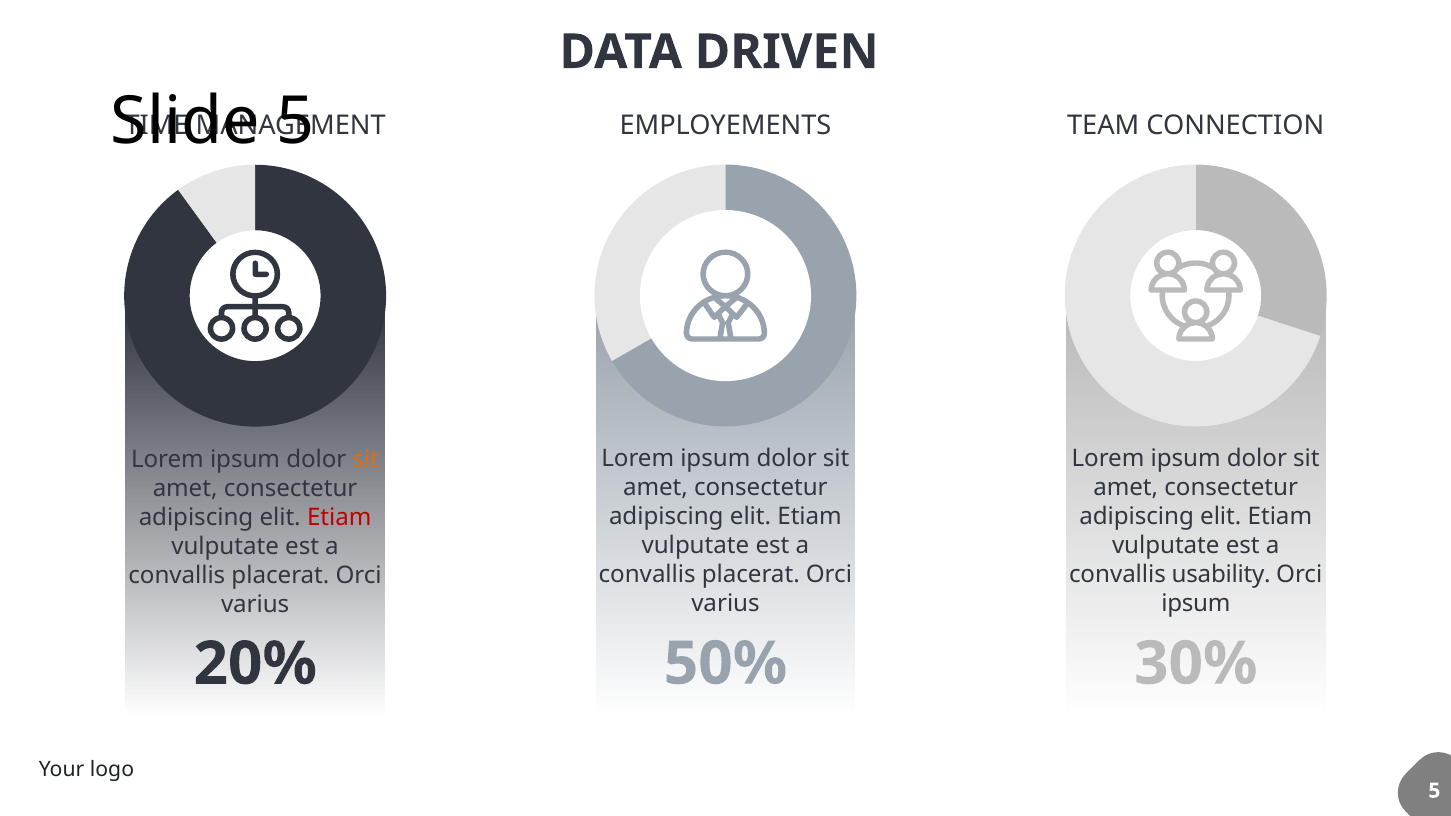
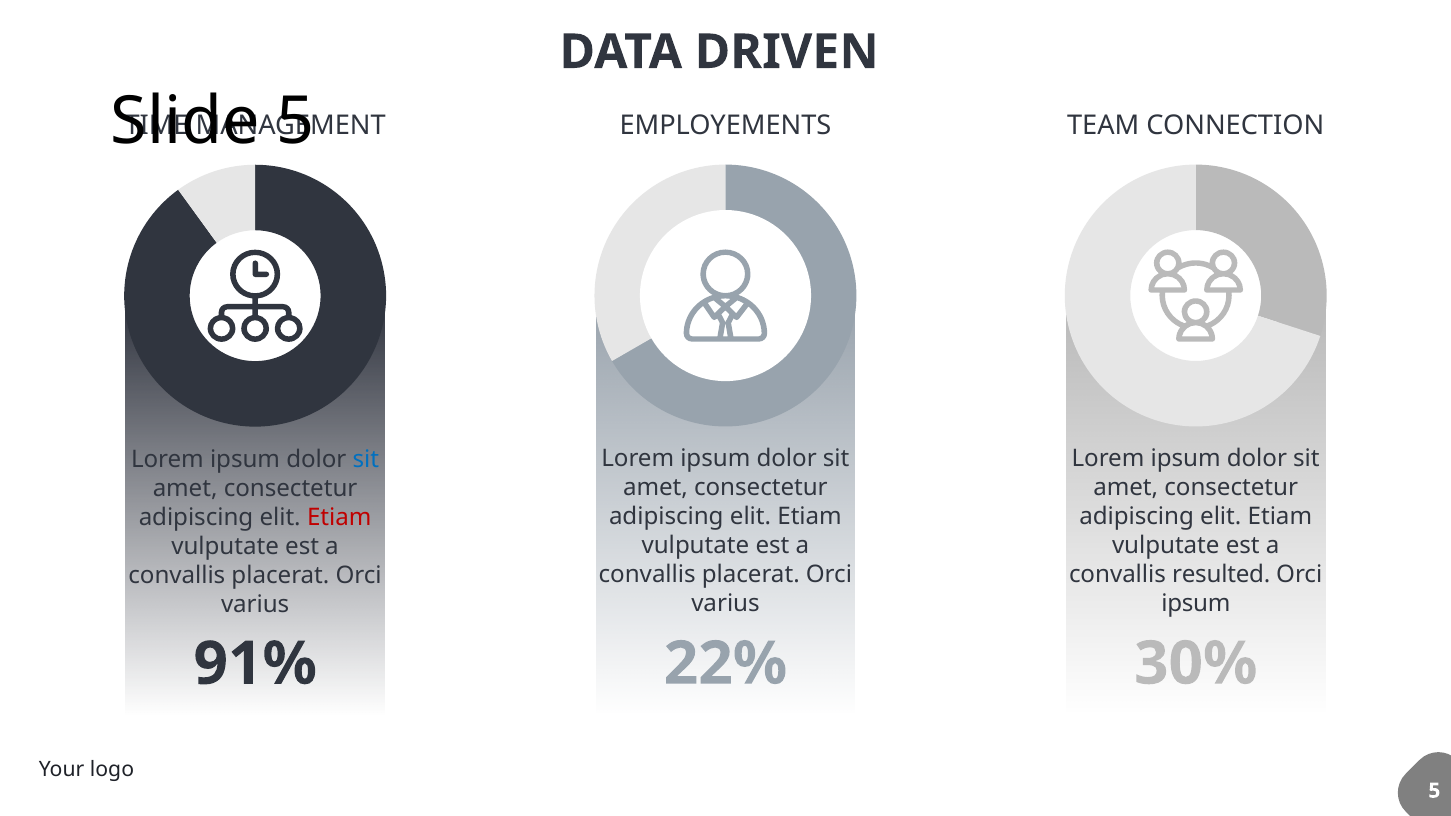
sit at (366, 459) colour: orange -> blue
usability: usability -> resulted
50%: 50% -> 22%
20%: 20% -> 91%
